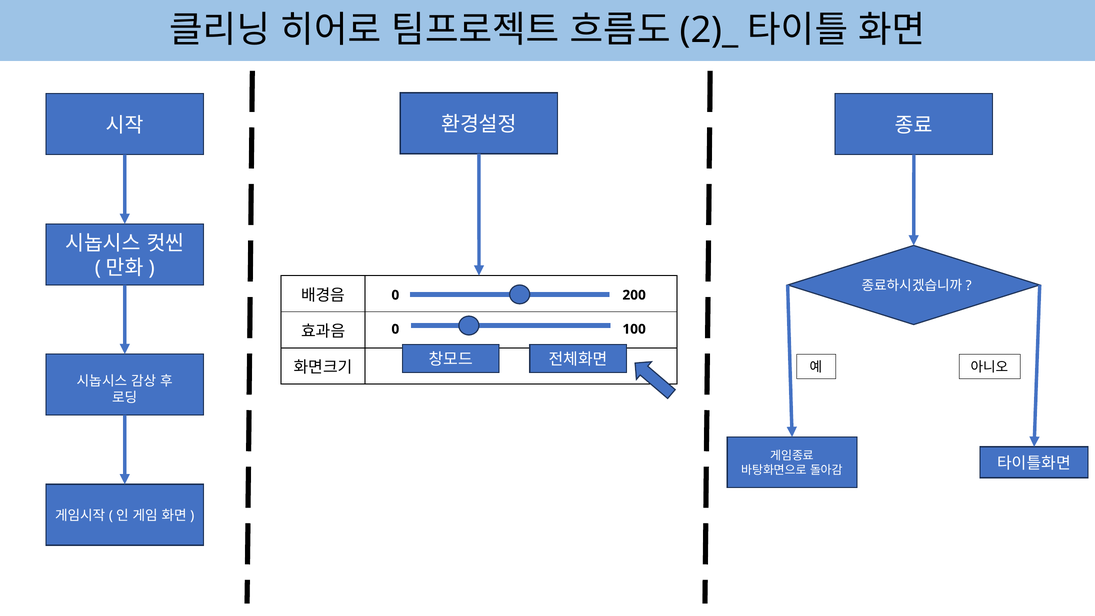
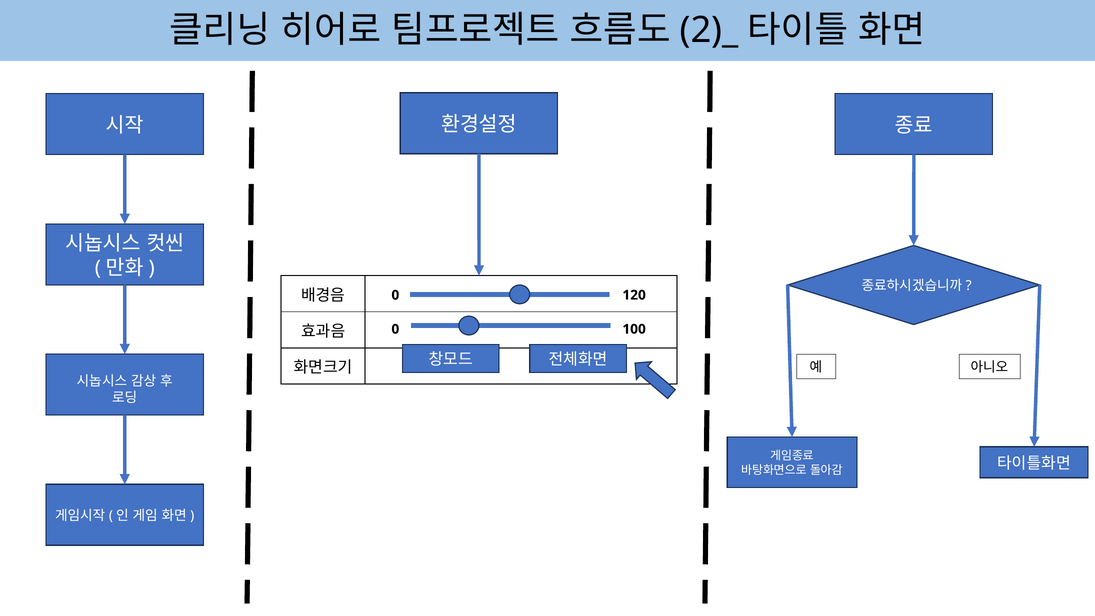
200: 200 -> 120
